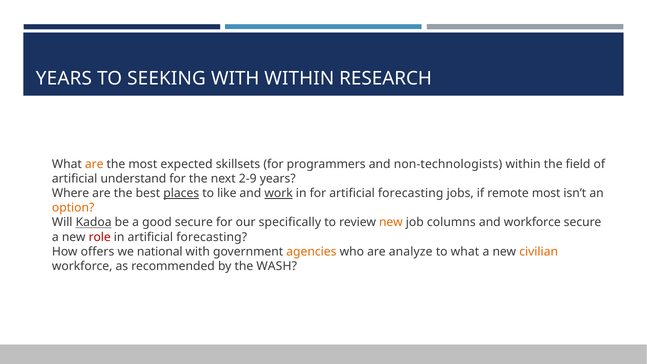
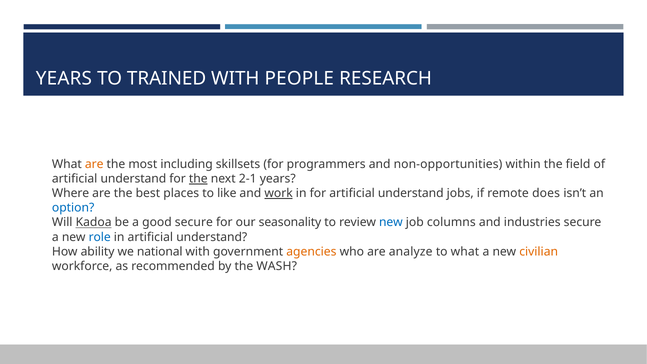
SEEKING: SEEKING -> TRAINED
WITH WITHIN: WITHIN -> PEOPLE
expected: expected -> including
non-technologists: non-technologists -> non-opportunities
the at (198, 179) underline: none -> present
2-9: 2-9 -> 2-1
places underline: present -> none
for artificial forecasting: forecasting -> understand
remote most: most -> does
option colour: orange -> blue
specifically: specifically -> seasonality
new at (391, 222) colour: orange -> blue
and workforce: workforce -> industries
role colour: red -> blue
in artificial forecasting: forecasting -> understand
offers: offers -> ability
